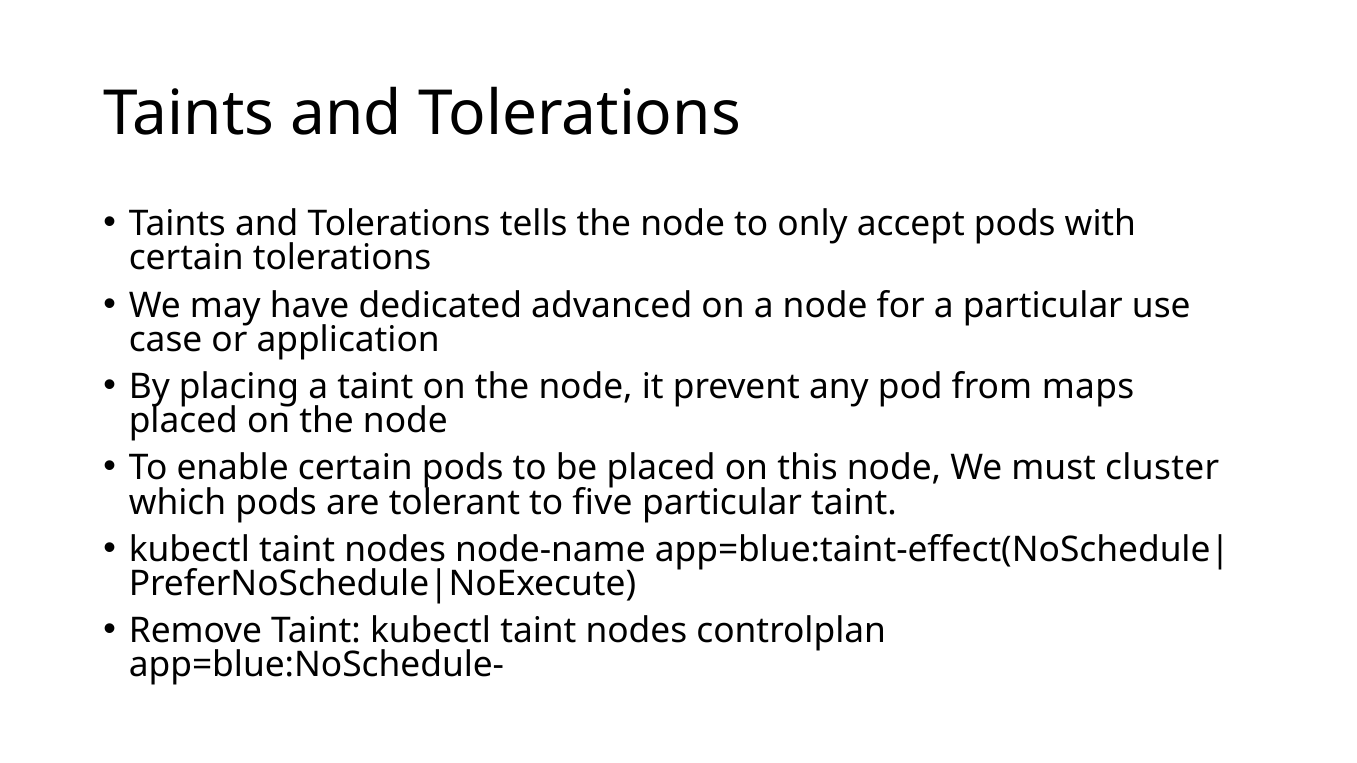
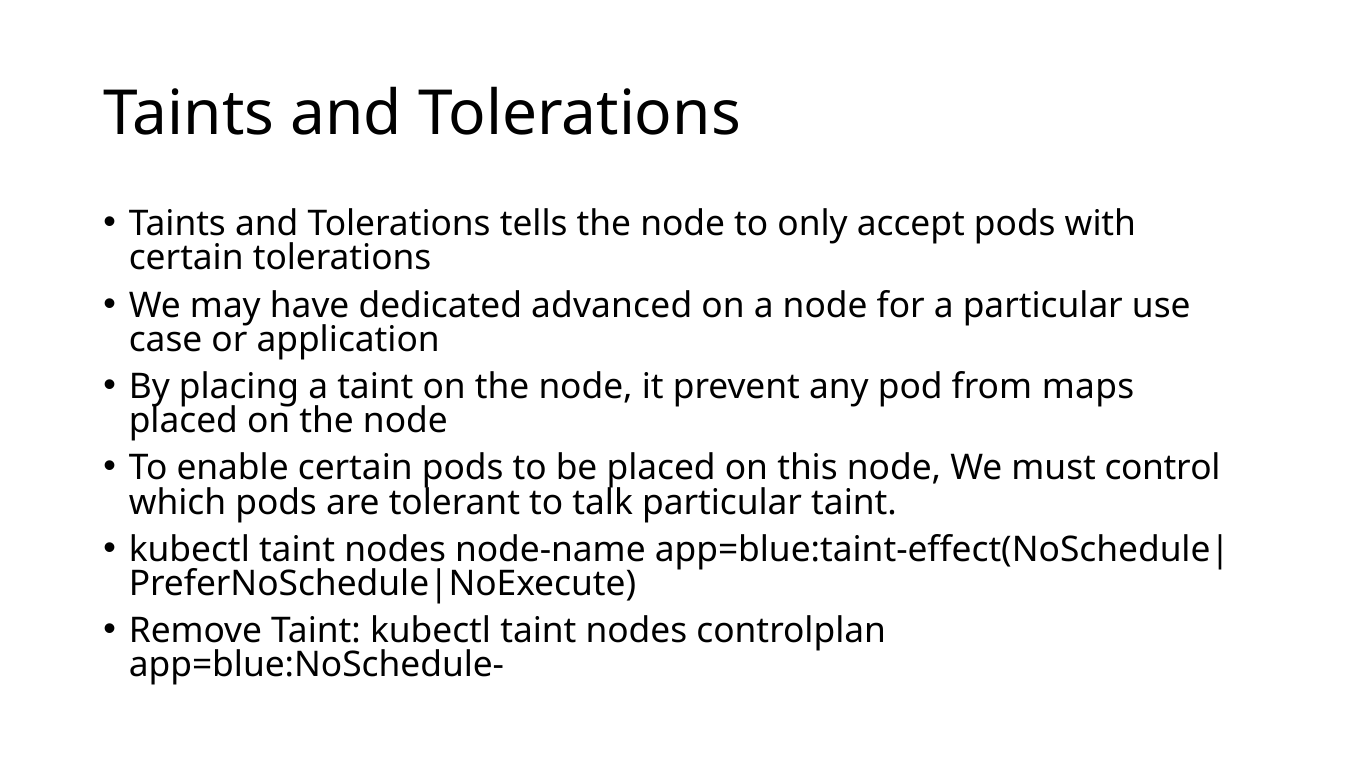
cluster: cluster -> control
five: five -> talk
